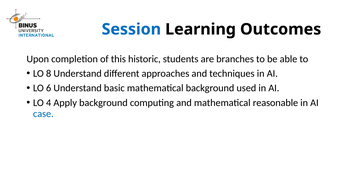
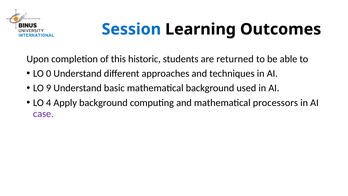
branches: branches -> returned
8: 8 -> 0
6: 6 -> 9
reasonable: reasonable -> processors
case colour: blue -> purple
